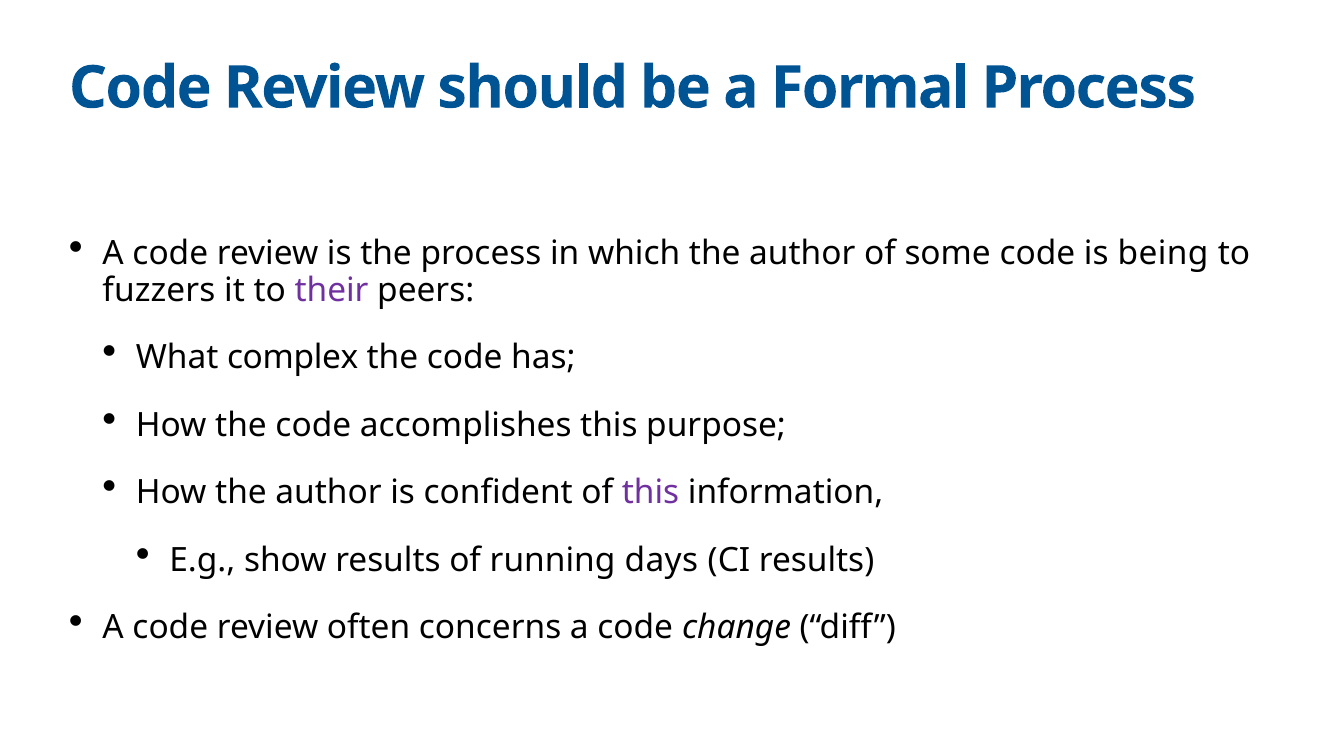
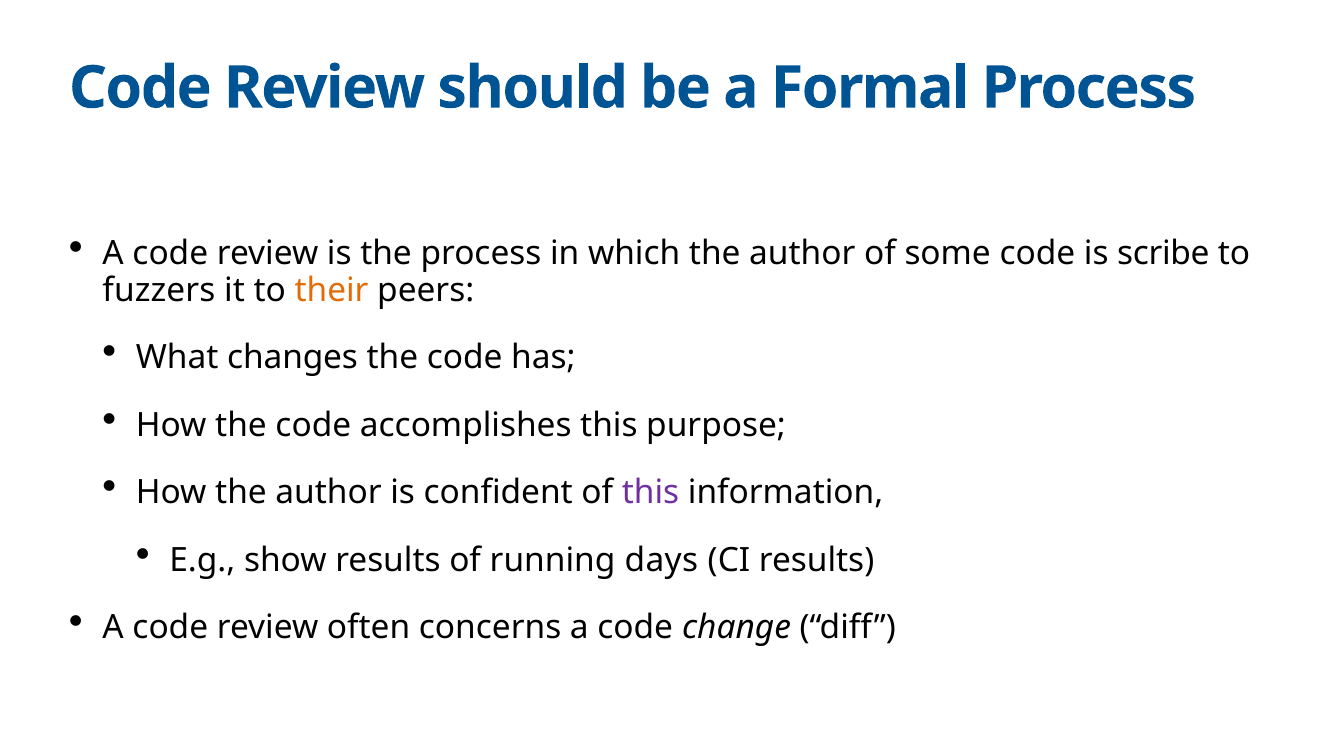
being: being -> scribe
their colour: purple -> orange
complex: complex -> changes
